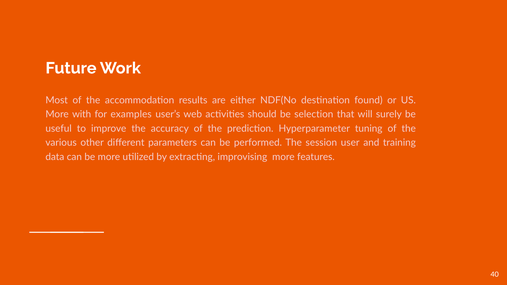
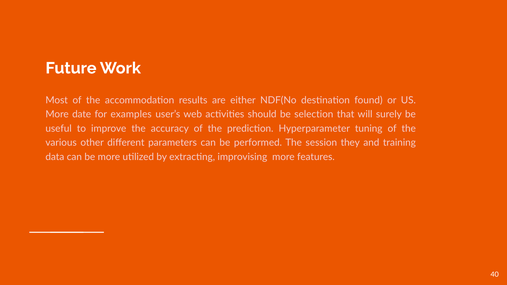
with: with -> date
user: user -> they
